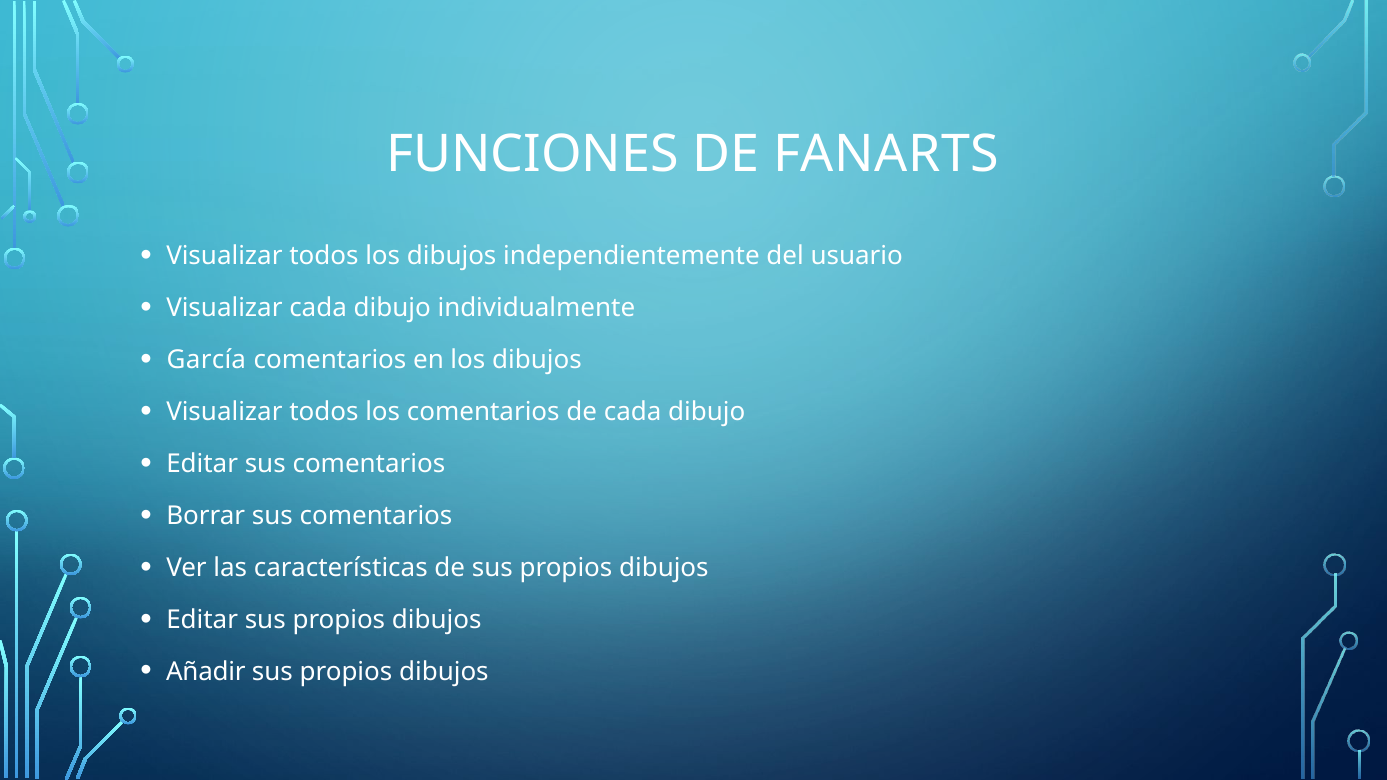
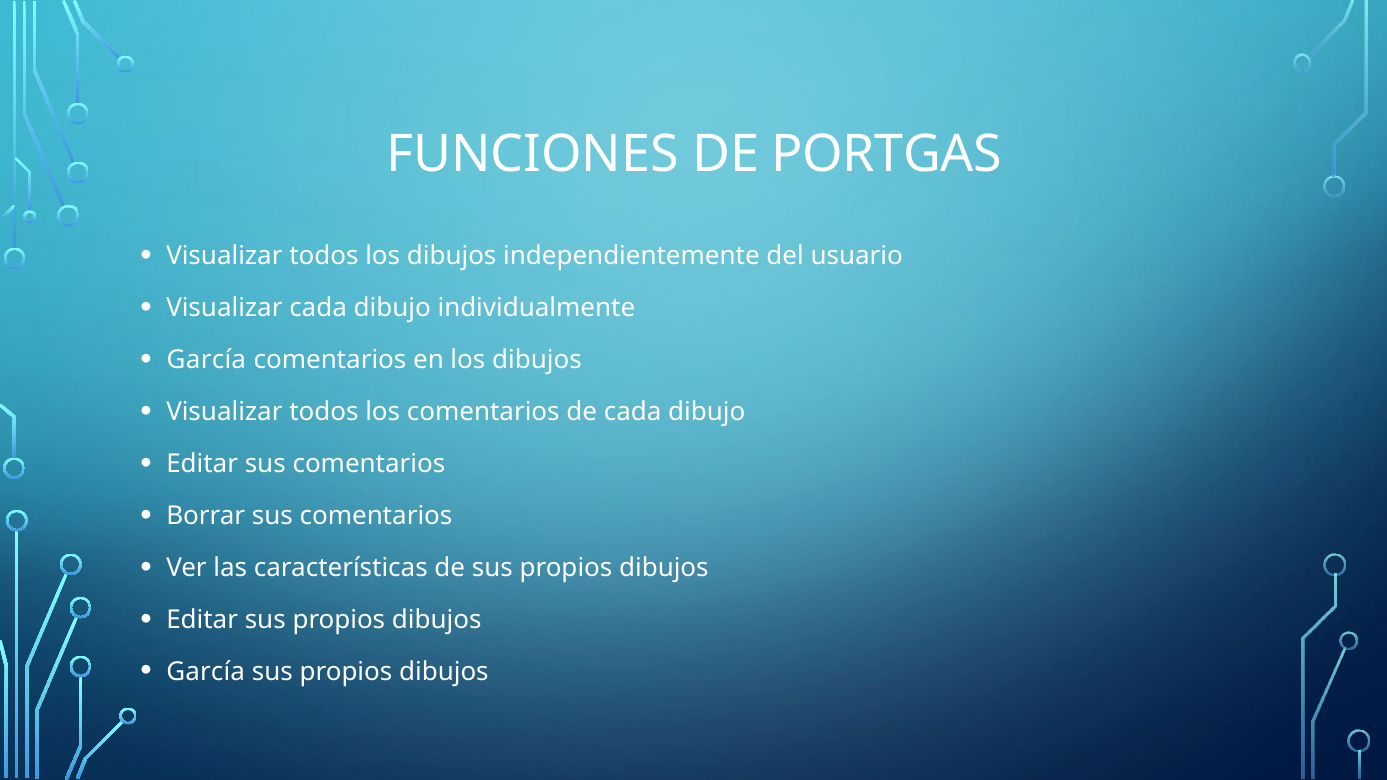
FANARTS: FANARTS -> PORTGAS
Añadir at (206, 672): Añadir -> García
